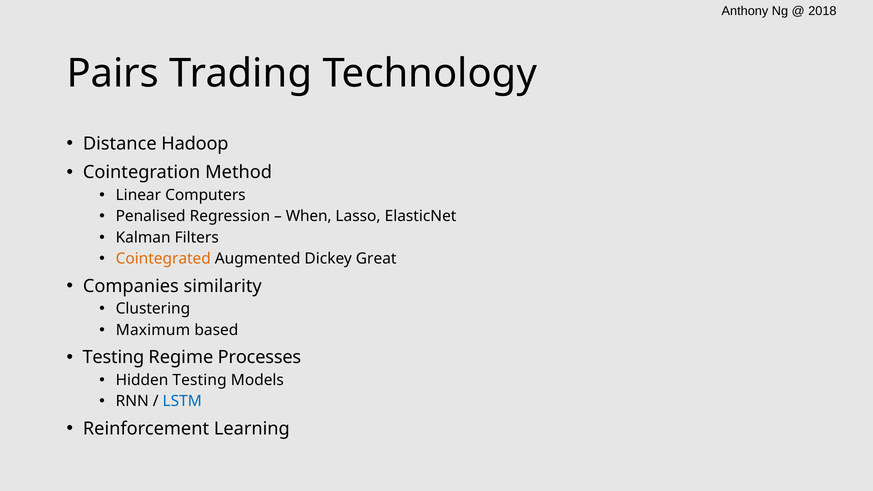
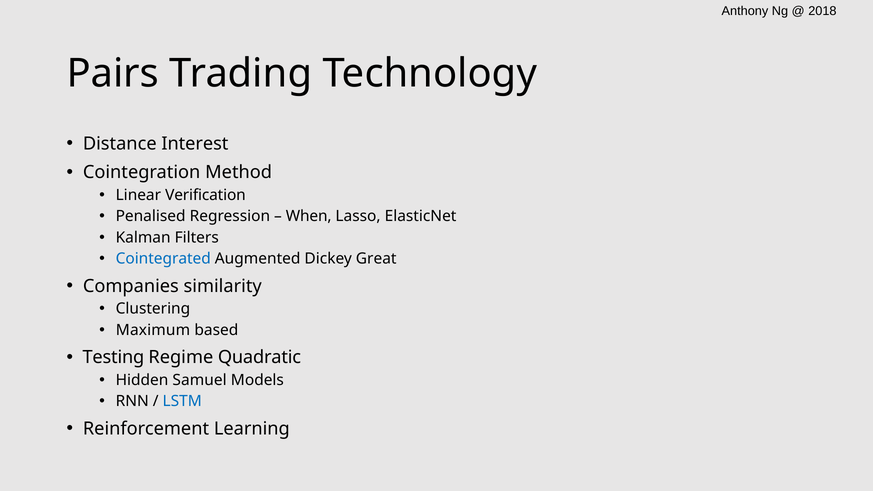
Hadoop: Hadoop -> Interest
Computers: Computers -> Verification
Cointegrated colour: orange -> blue
Processes: Processes -> Quadratic
Hidden Testing: Testing -> Samuel
